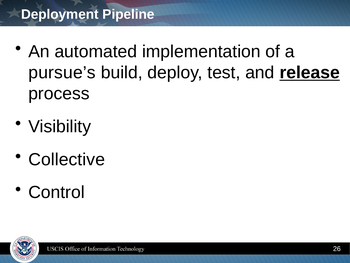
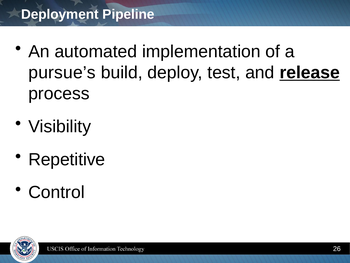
Collective: Collective -> Repetitive
